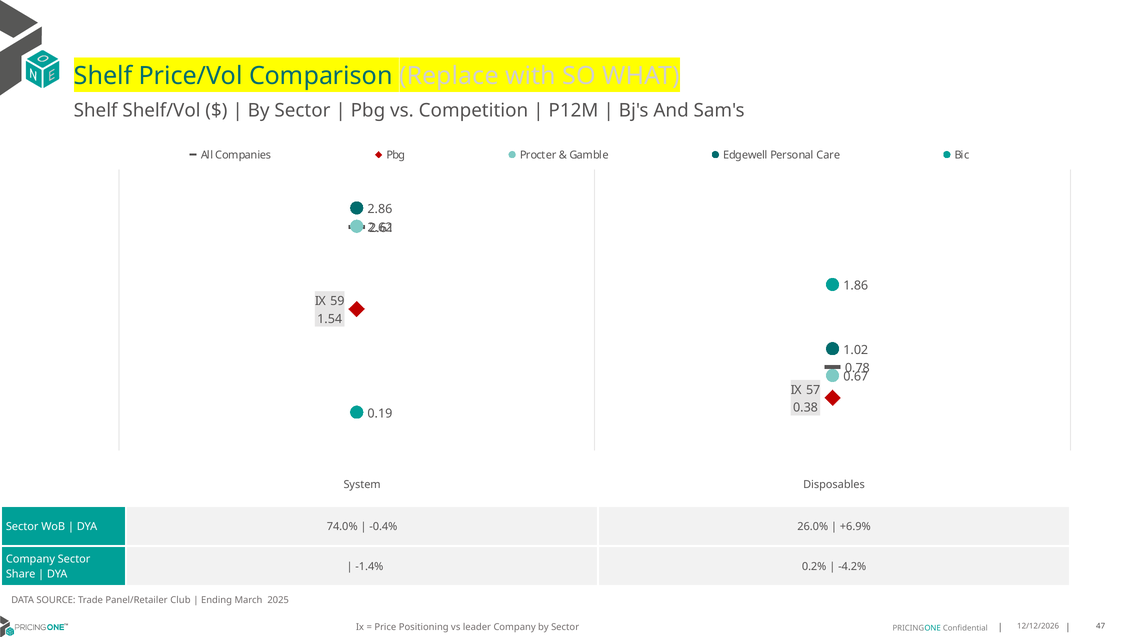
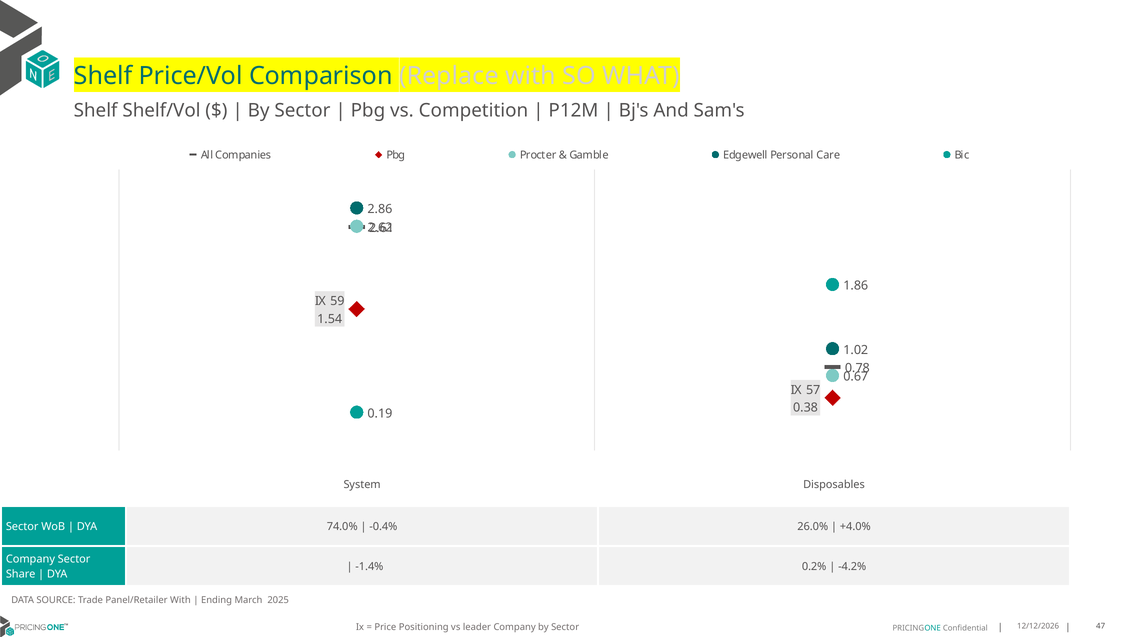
+6.9%: +6.9% -> +4.0%
Panel/Retailer Club: Club -> With
